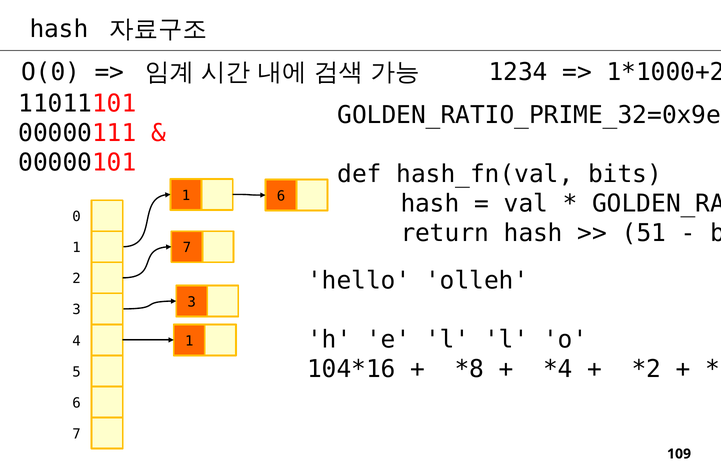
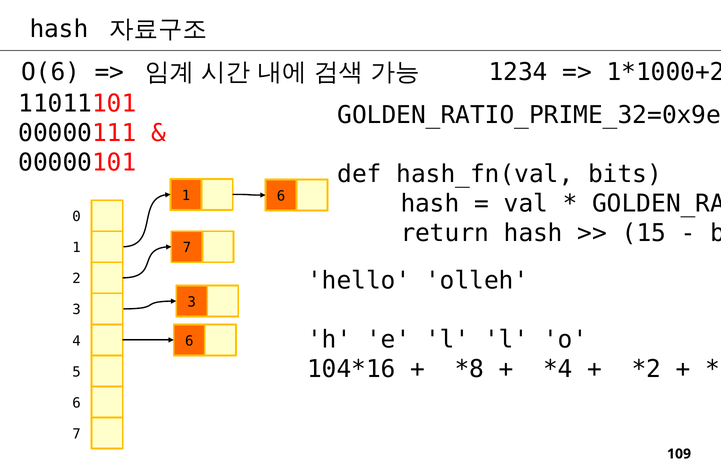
O(0: O(0 -> O(6
51: 51 -> 15
4 1: 1 -> 6
